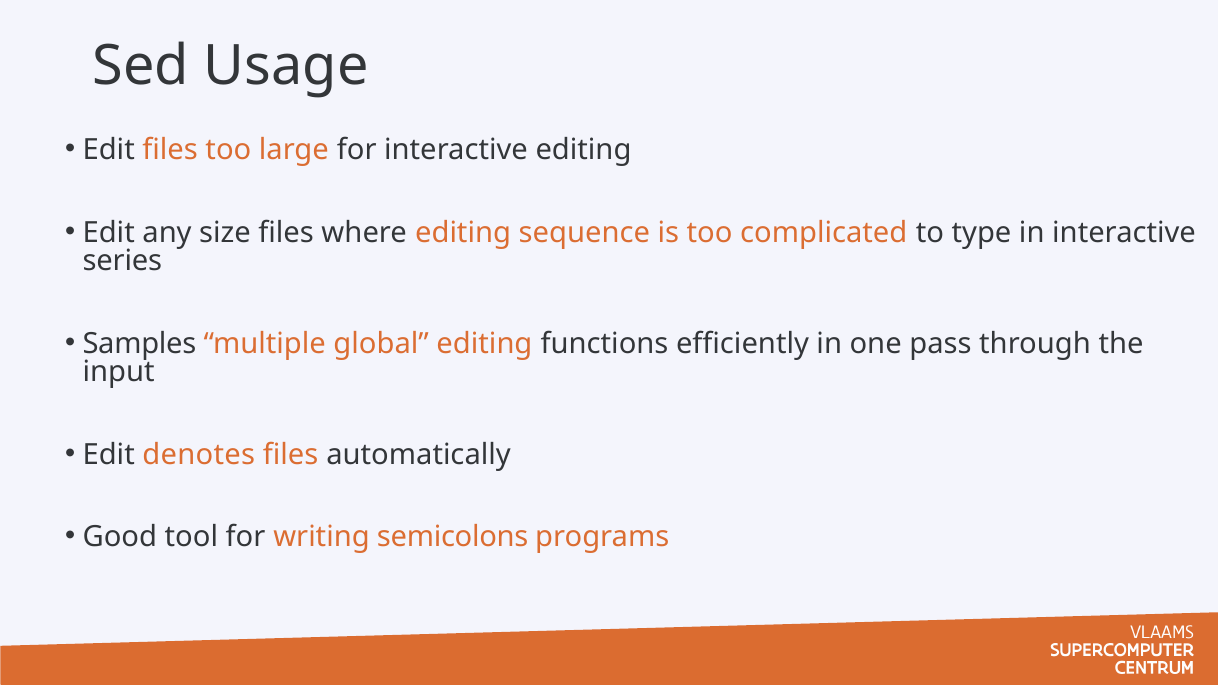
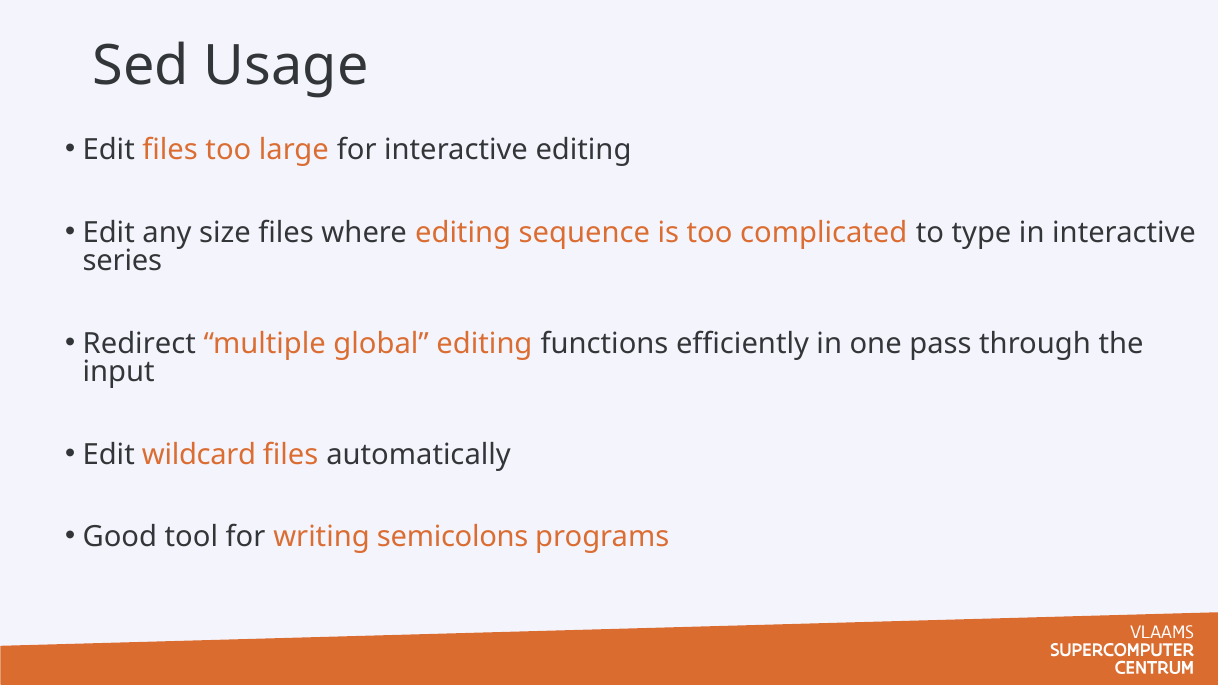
Samples: Samples -> Redirect
denotes: denotes -> wildcard
